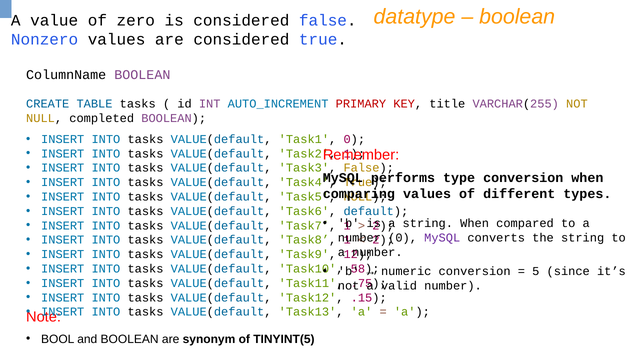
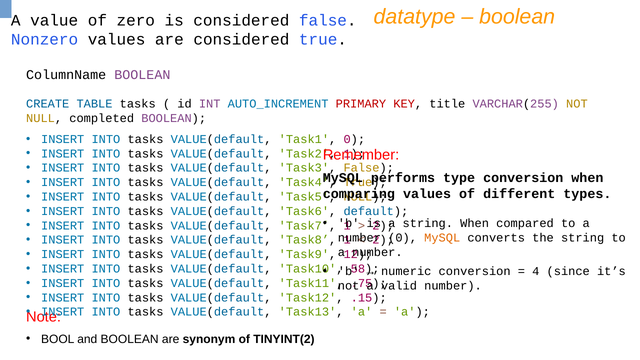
MySQL at (442, 238) colour: purple -> orange
5: 5 -> 4
TINYINT(5: TINYINT(5 -> TINYINT(2
